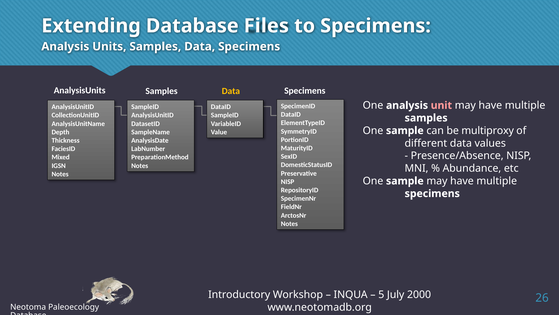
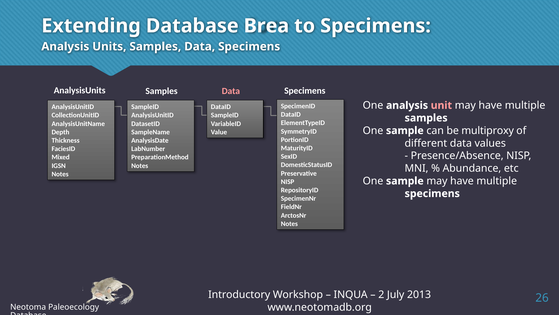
Files: Files -> Brea
Data at (231, 91) colour: yellow -> pink
5: 5 -> 2
2000: 2000 -> 2013
